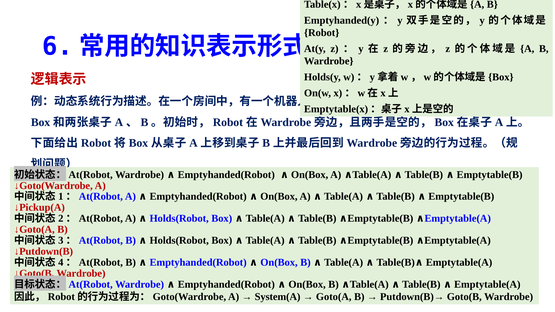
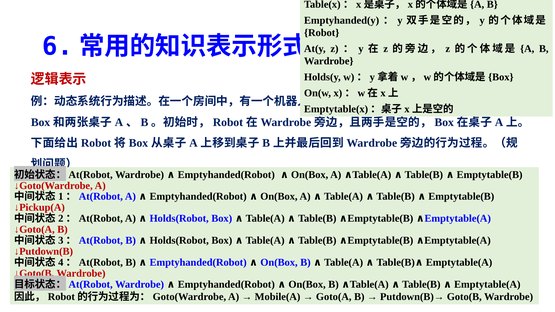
System(A: System(A -> Mobile(A
